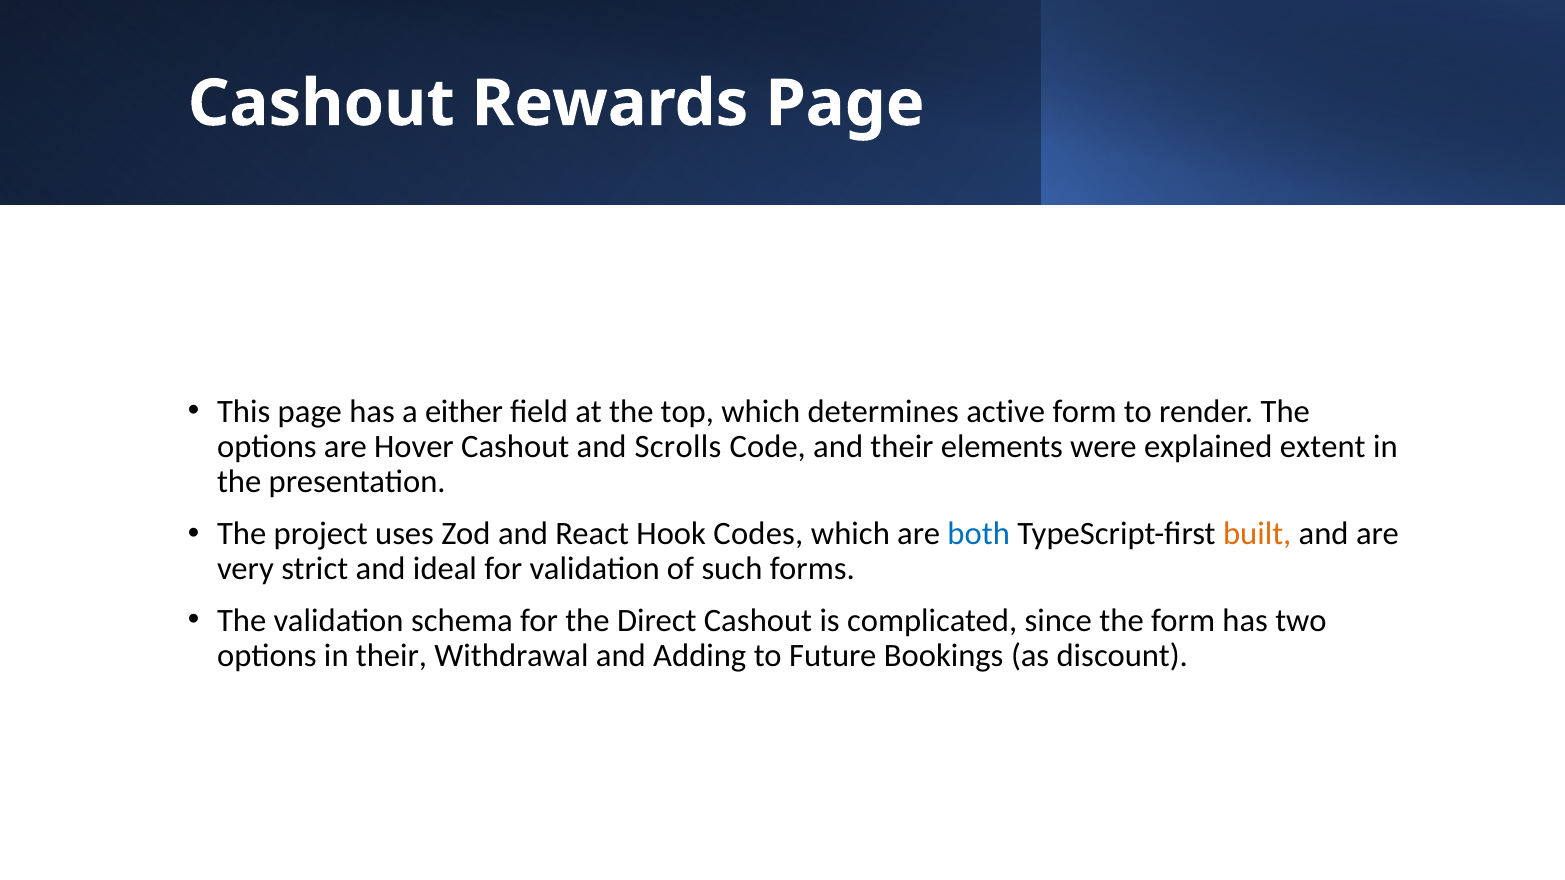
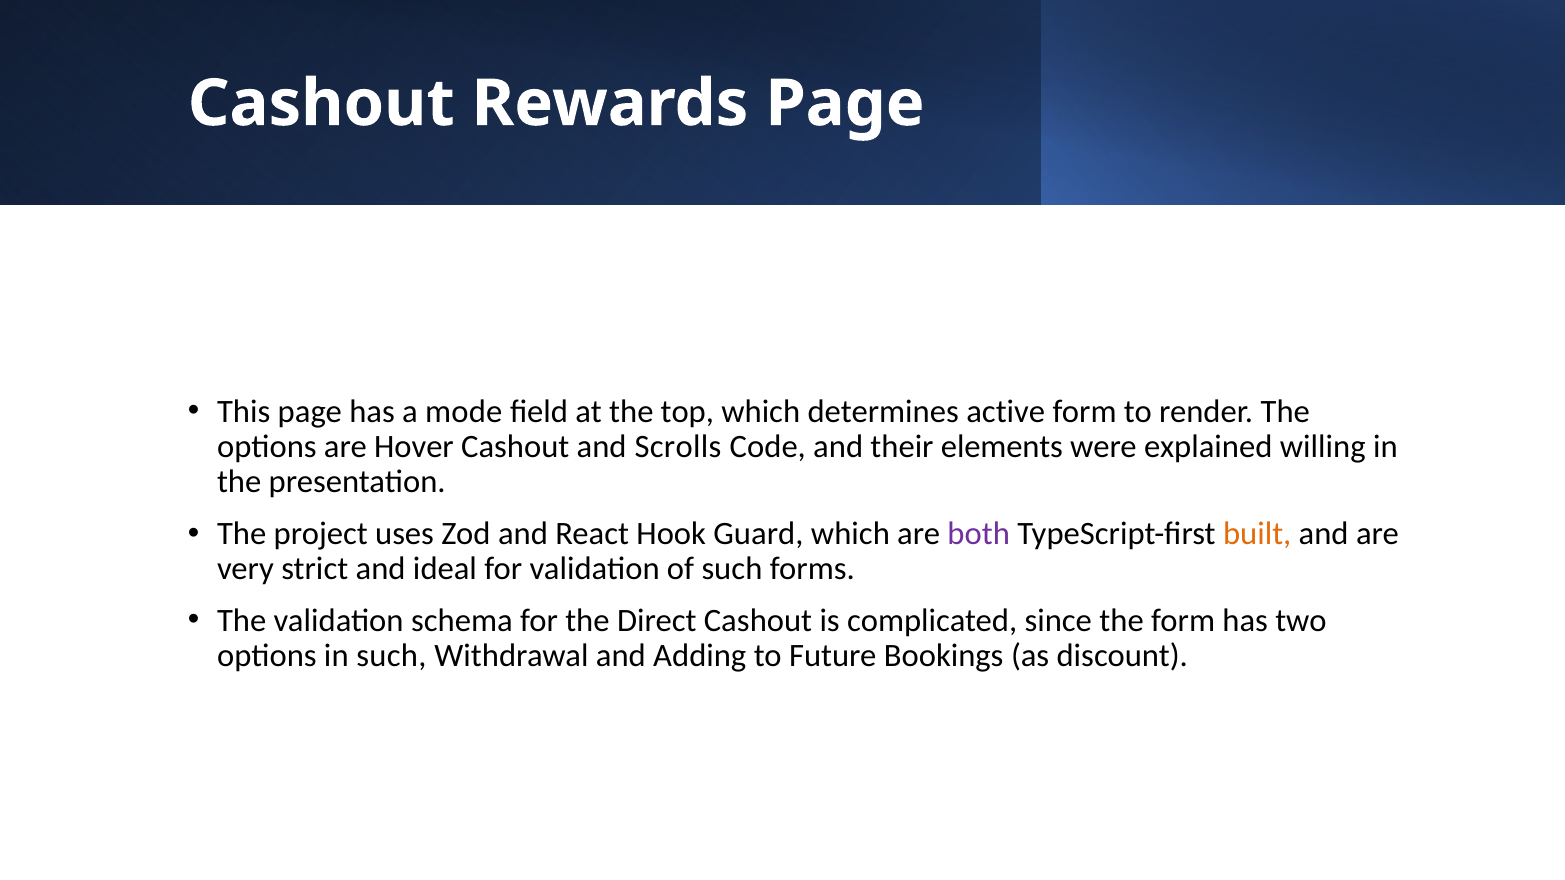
either: either -> mode
extent: extent -> willing
Codes: Codes -> Guard
both colour: blue -> purple
in their: their -> such
